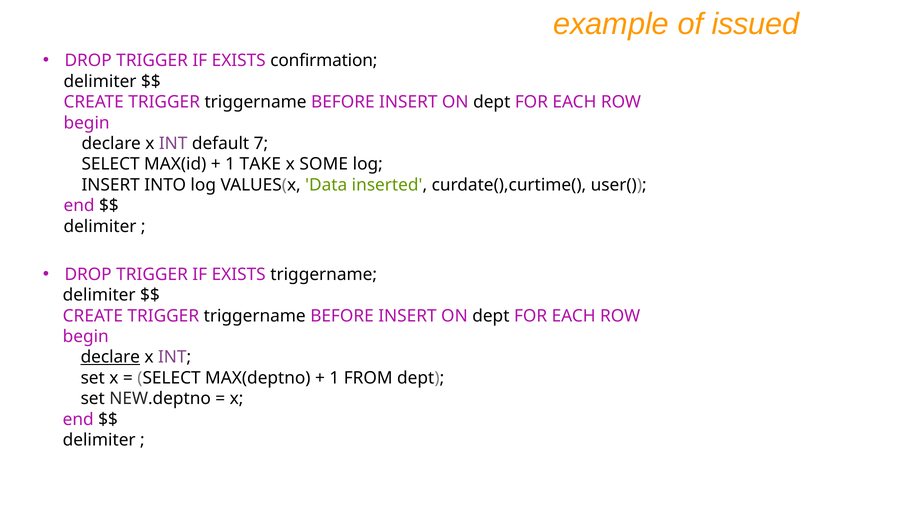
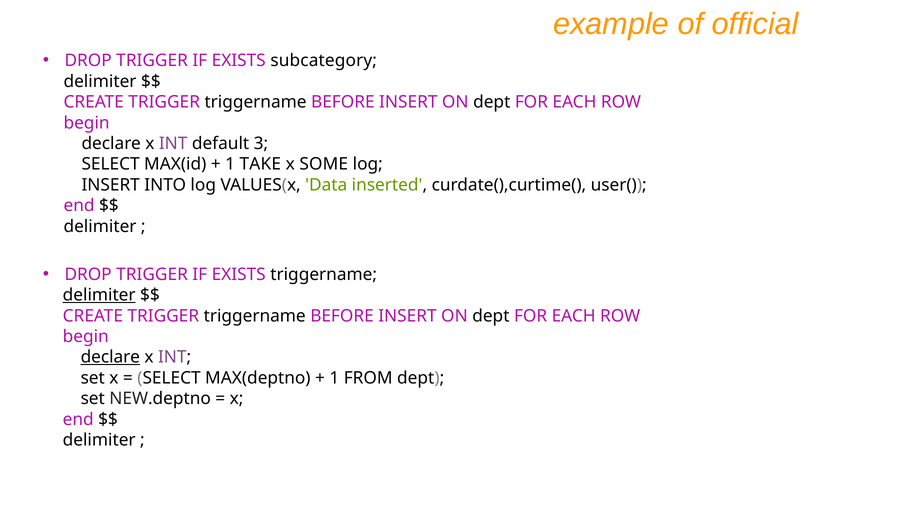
issued: issued -> official
confirmation: confirmation -> subcategory
7: 7 -> 3
delimiter at (99, 295) underline: none -> present
